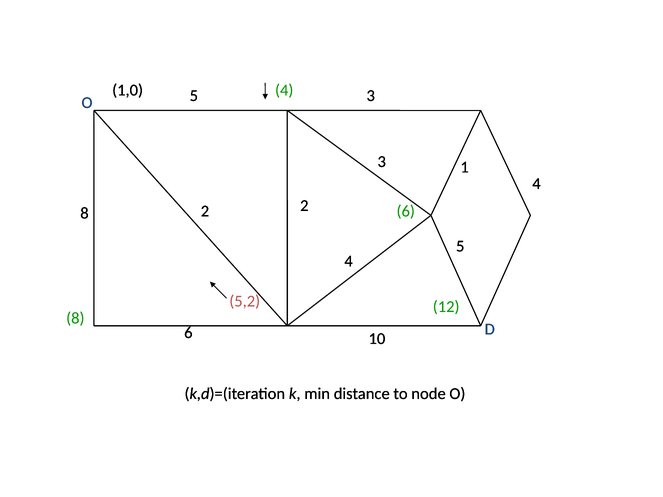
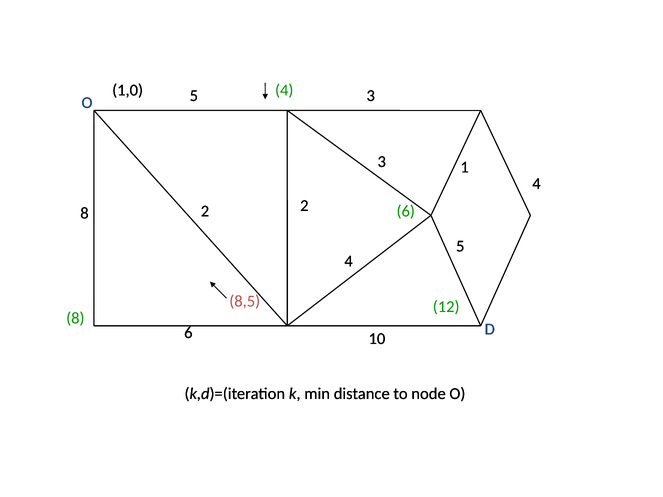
5,2: 5,2 -> 8,5
